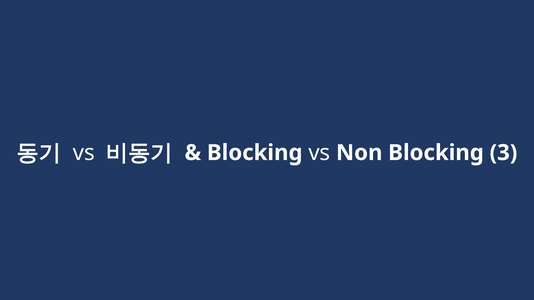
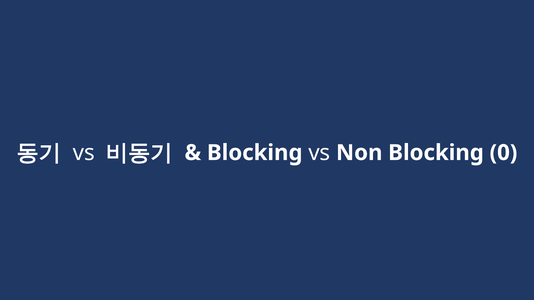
3: 3 -> 0
